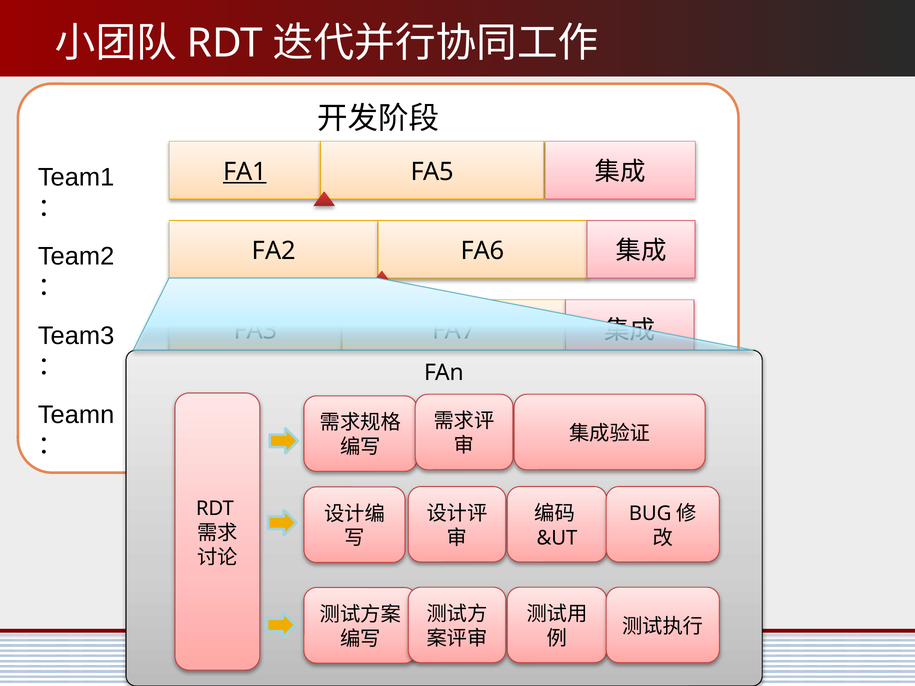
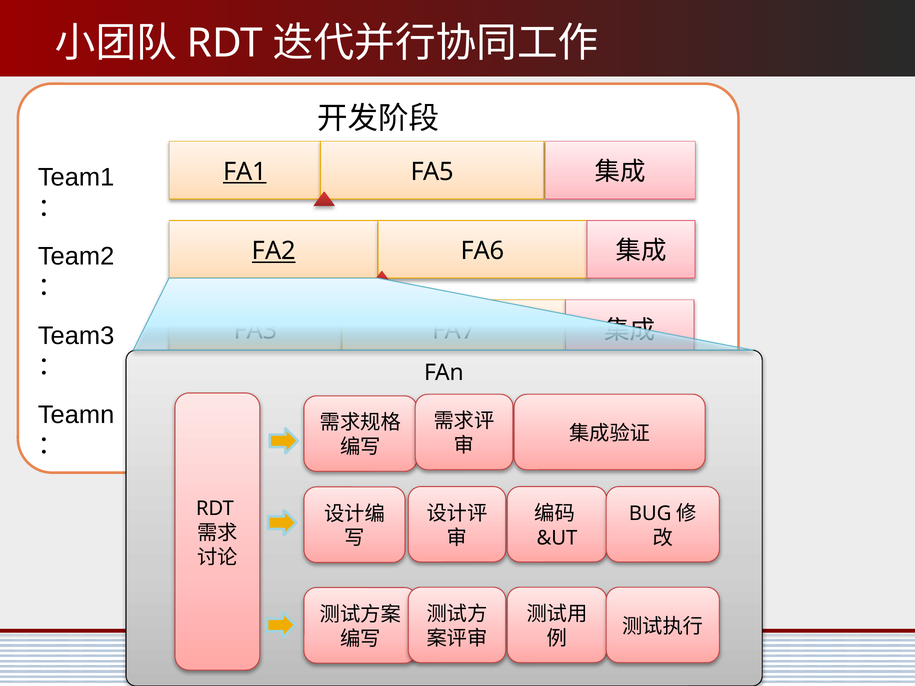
FA2 underline: none -> present
